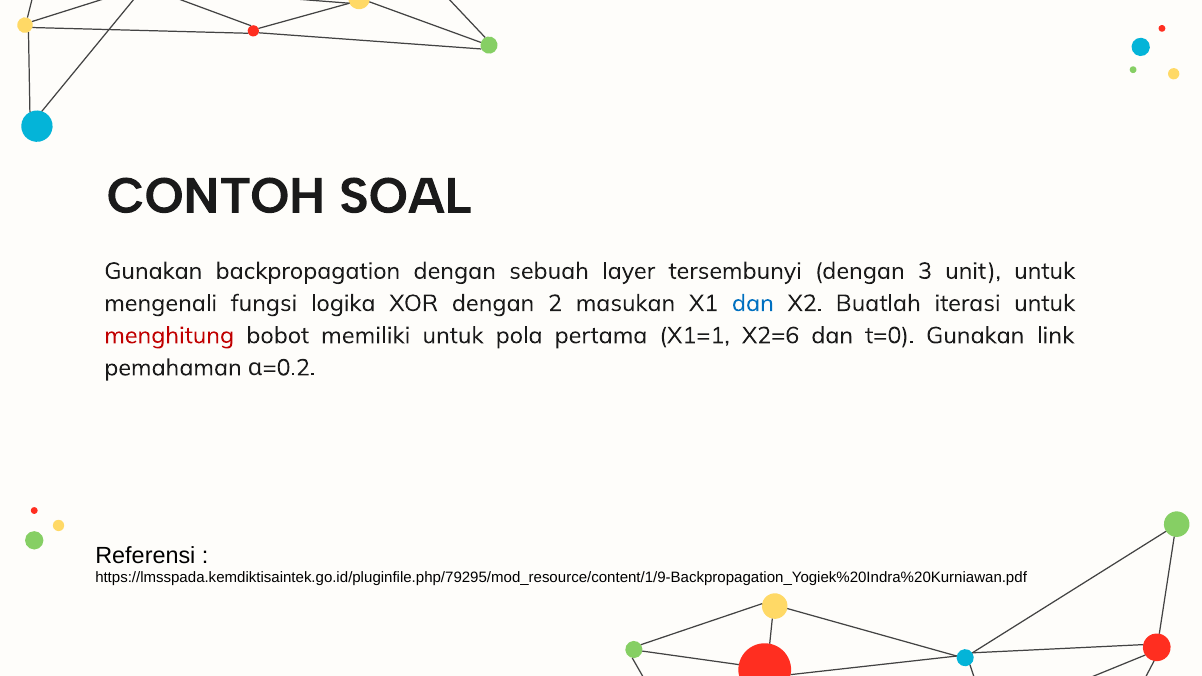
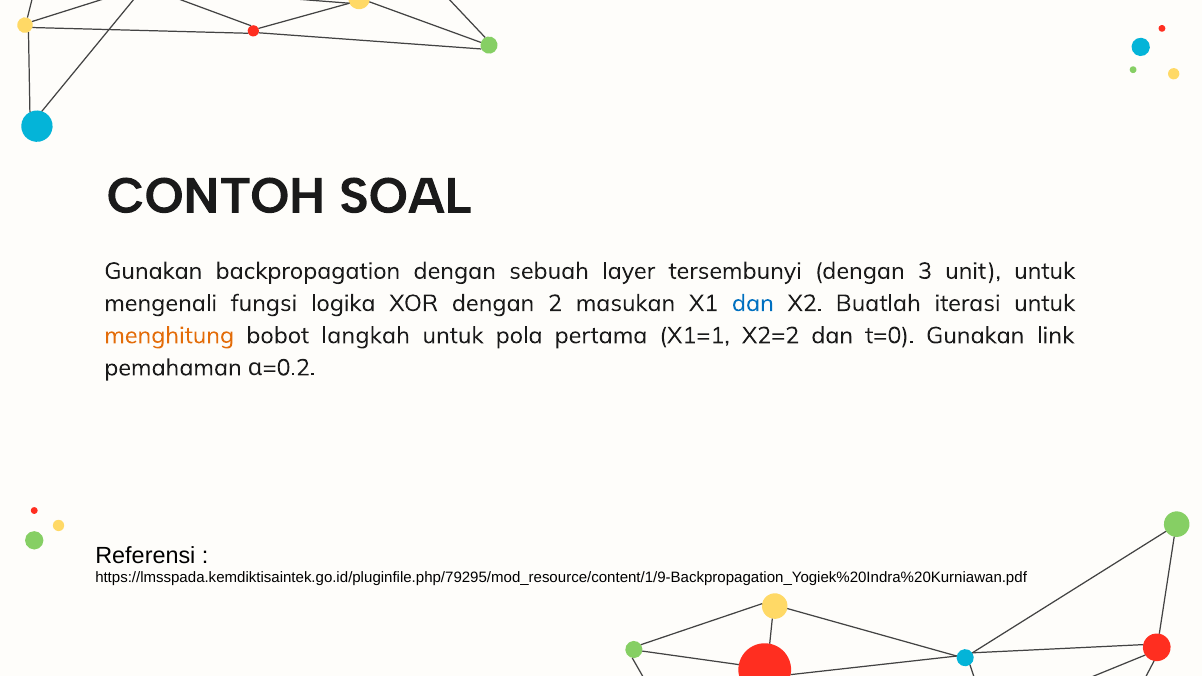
menghitung colour: red -> orange
memiliki: memiliki -> langkah
X2=6: X2=6 -> X2=2
